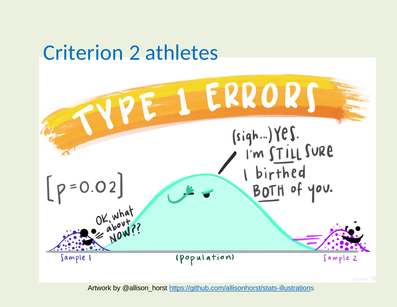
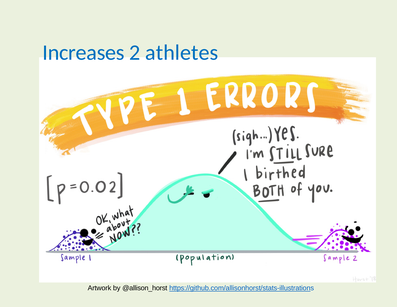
Criterion: Criterion -> Increases
